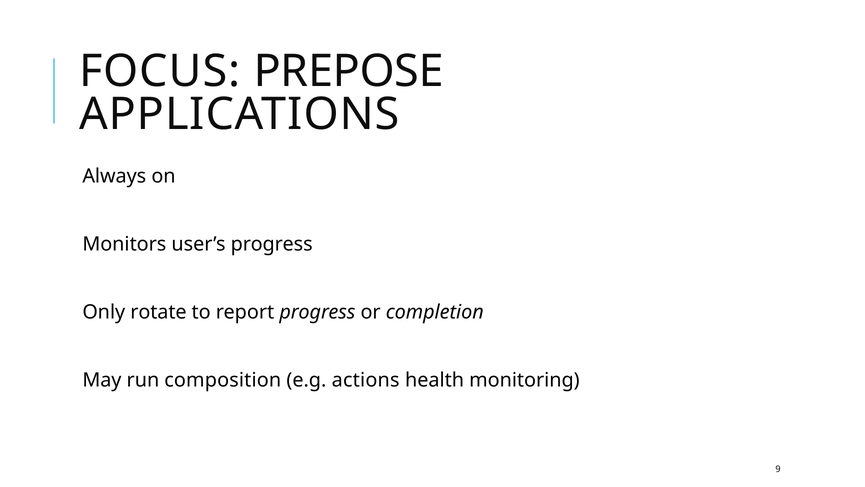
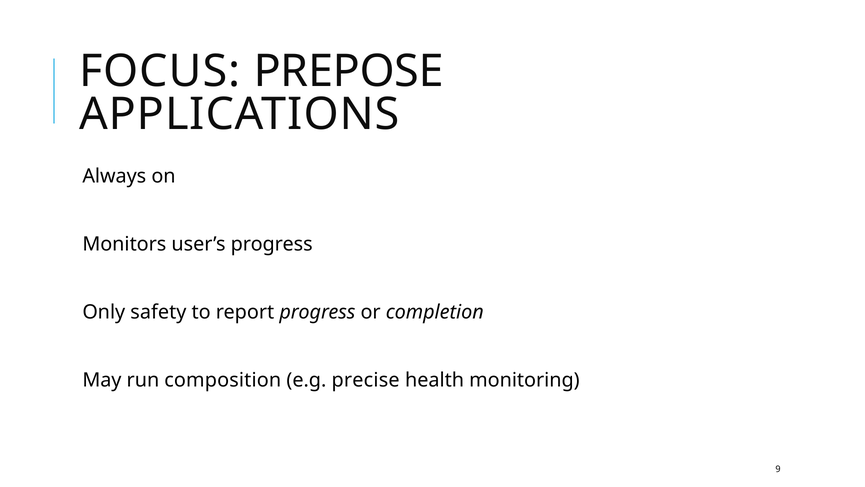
rotate: rotate -> safety
actions: actions -> precise
